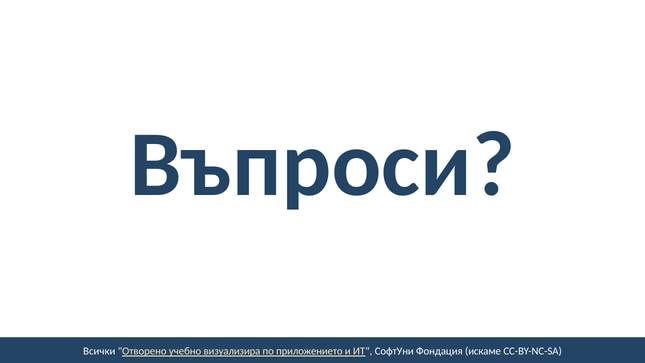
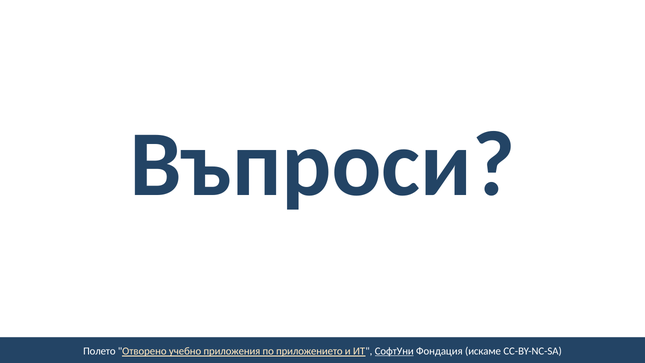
Всички: Всички -> Полето
визуализира: визуализира -> приложения
СофтУни underline: none -> present
